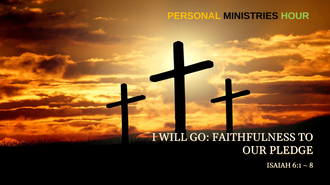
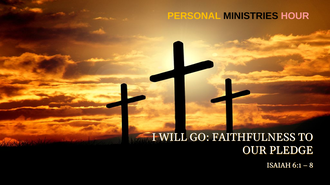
HOUR colour: light green -> pink
